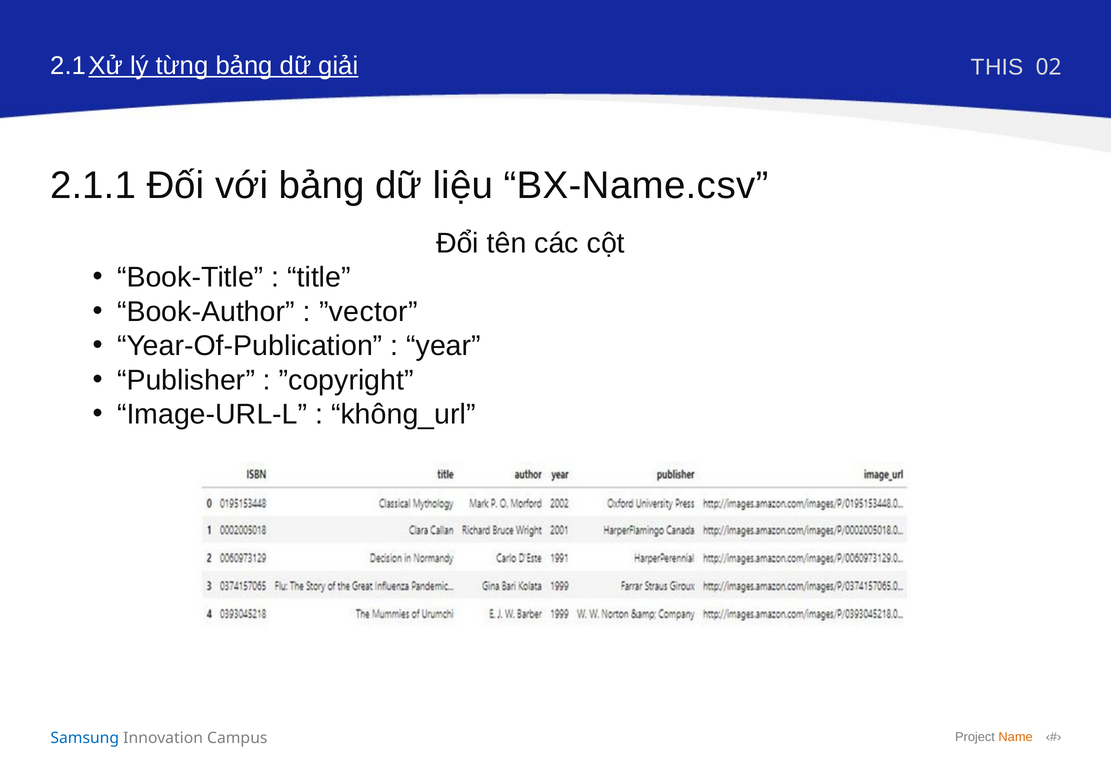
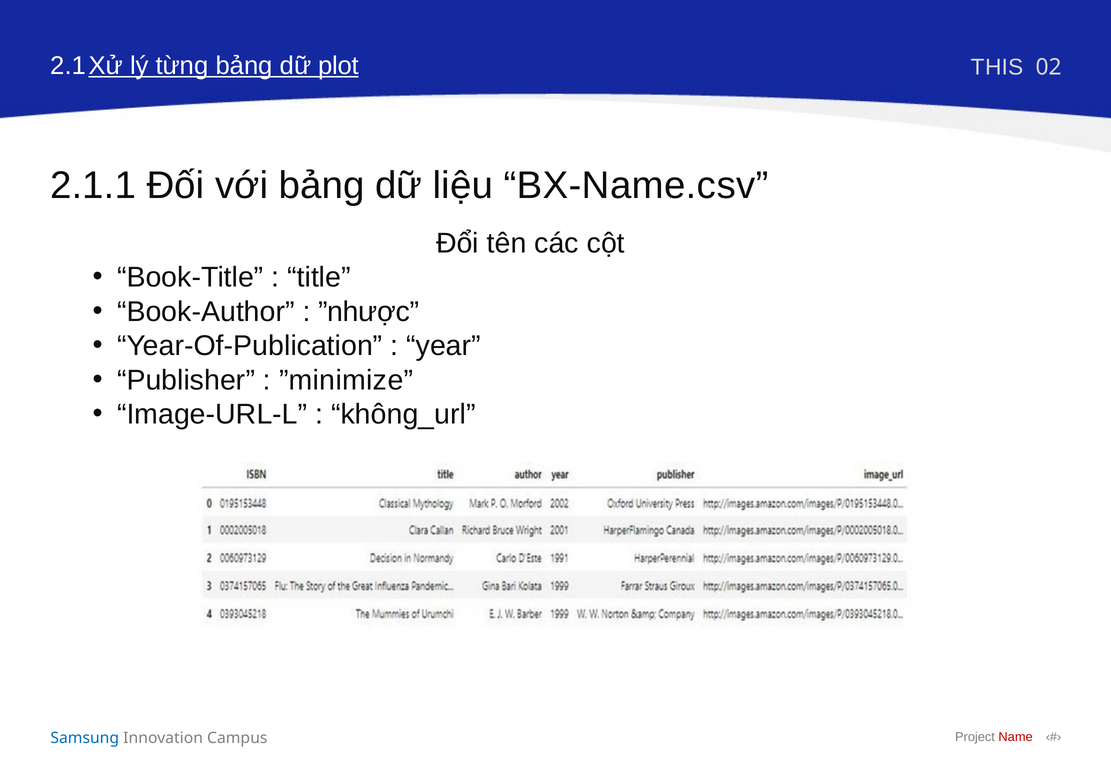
giải: giải -> plot
”vector: ”vector -> ”nhược
”copyright: ”copyright -> ”minimize
Name colour: orange -> red
